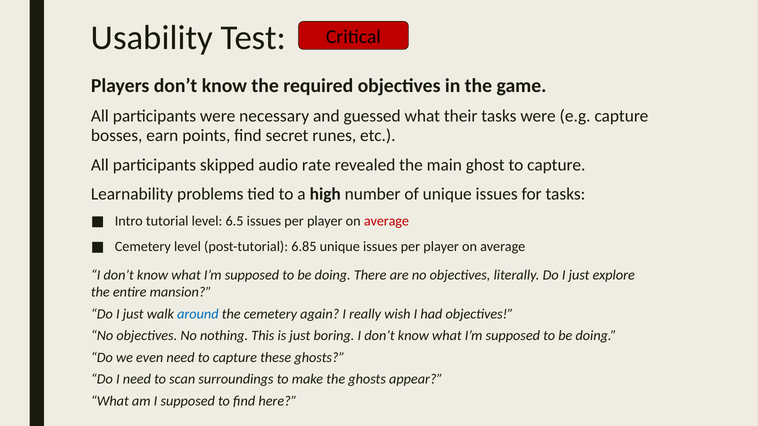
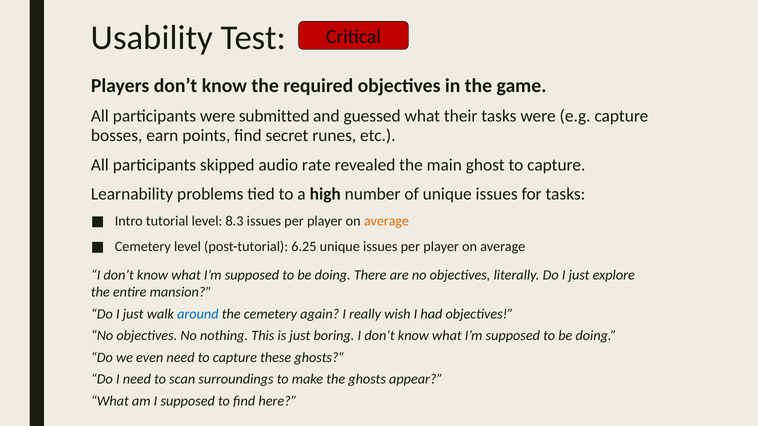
necessary: necessary -> submitted
6.5: 6.5 -> 8.3
average at (386, 221) colour: red -> orange
6.85: 6.85 -> 6.25
